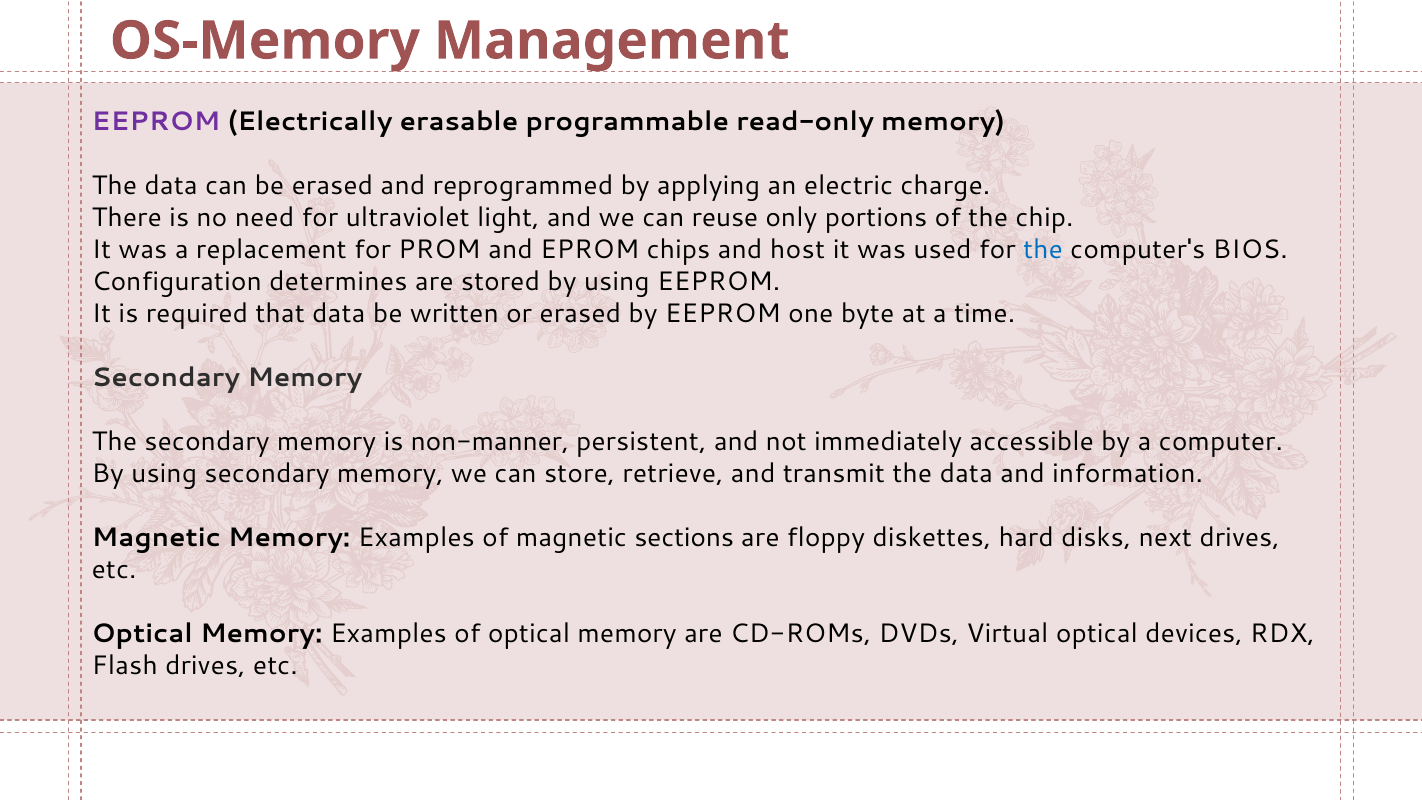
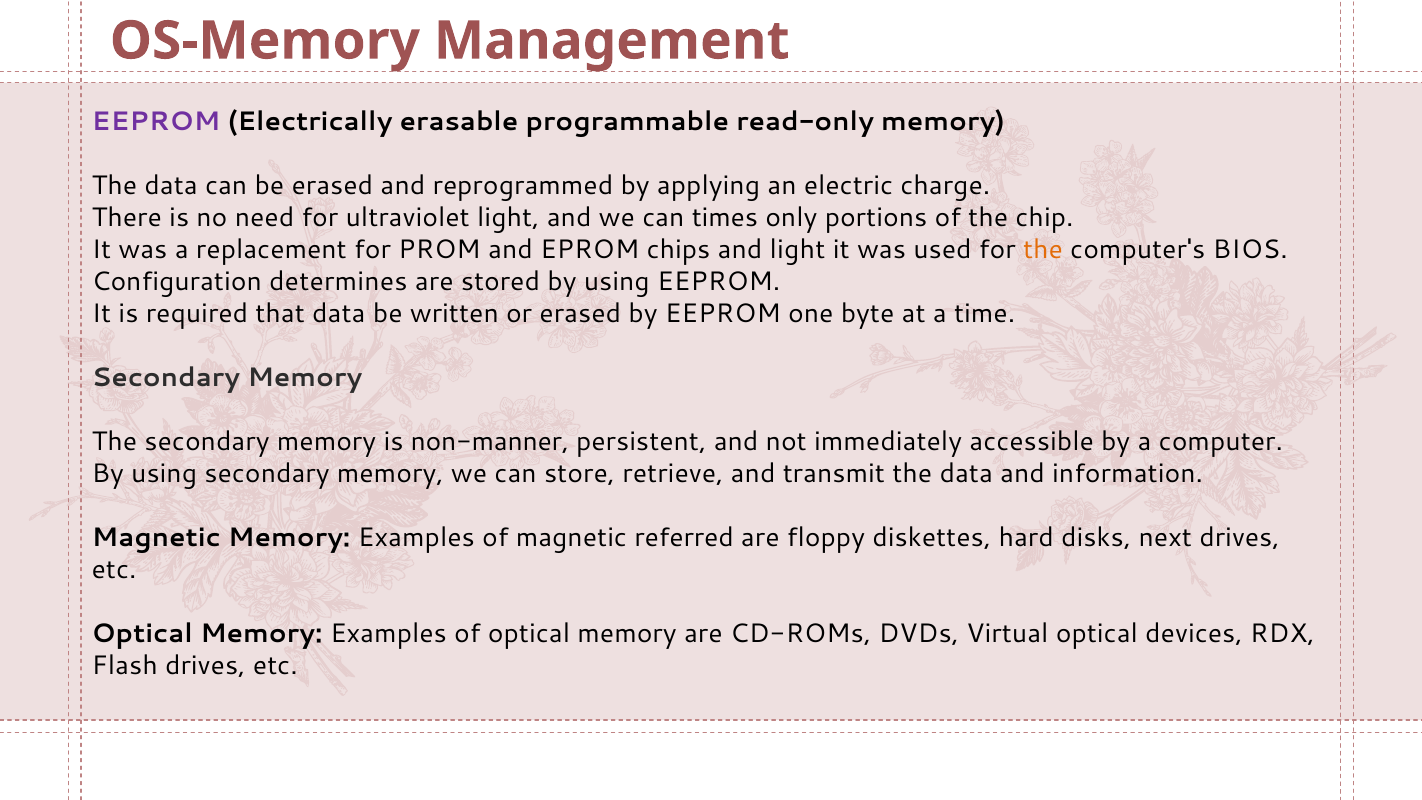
reuse: reuse -> times
and host: host -> light
the at (1043, 249) colour: blue -> orange
sections: sections -> referred
